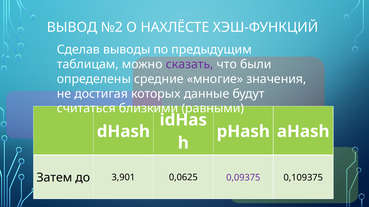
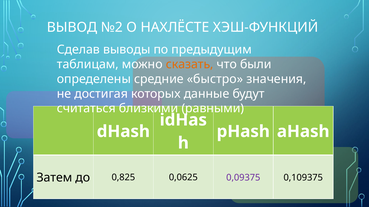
сказать colour: purple -> orange
многие: многие -> быстро
3,901: 3,901 -> 0,825
